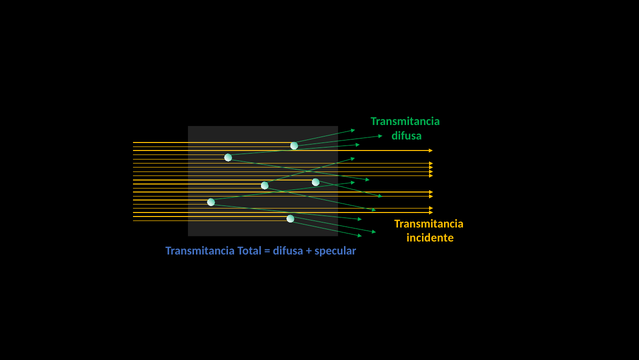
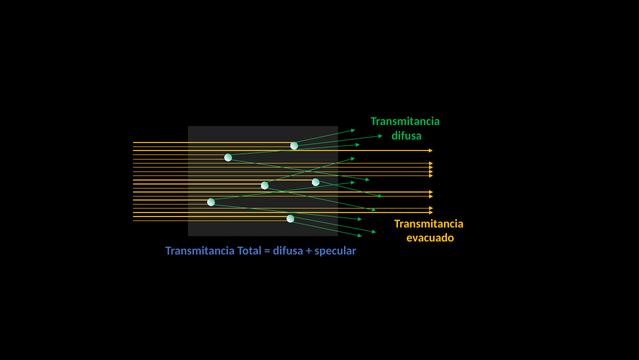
incidente at (430, 238): incidente -> evacuado
